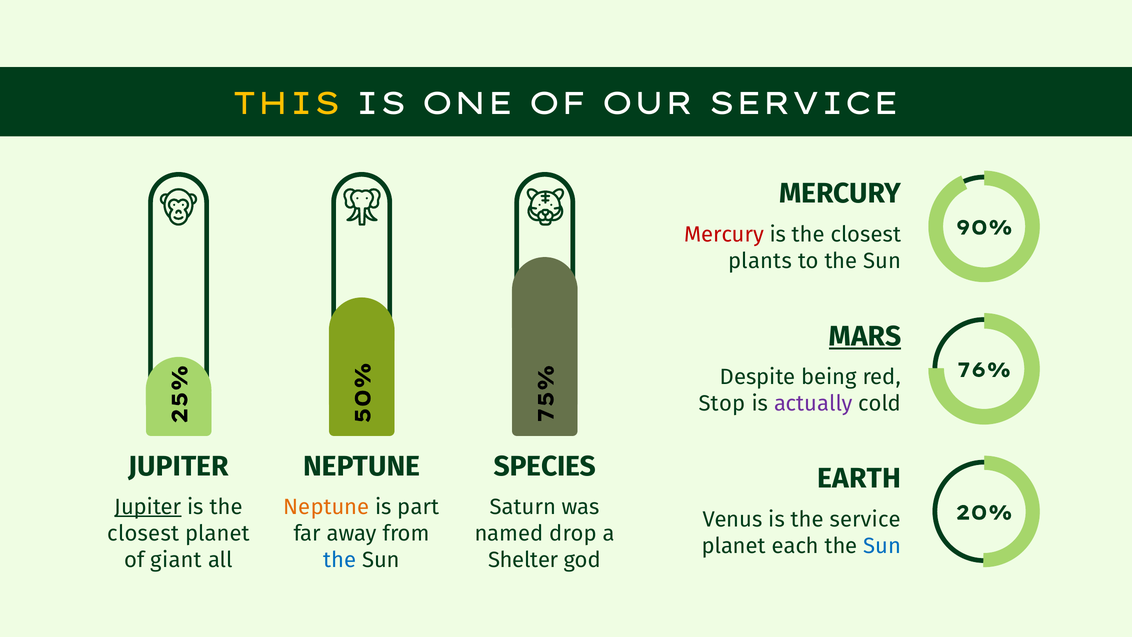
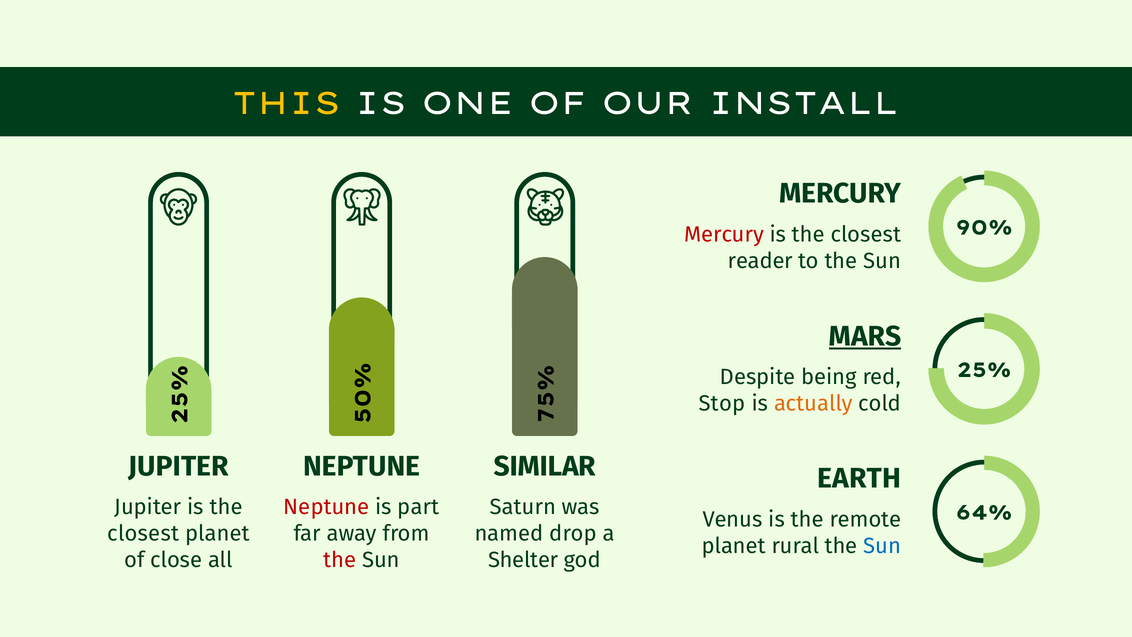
OUR SERVICE: SERVICE -> INSTALL
plants: plants -> reader
76%: 76% -> 25%
actually colour: purple -> orange
SPECIES: SPECIES -> SIMILAR
Jupiter at (148, 507) underline: present -> none
Neptune at (326, 507) colour: orange -> red
20%: 20% -> 64%
the service: service -> remote
each: each -> rural
giant: giant -> close
the at (340, 560) colour: blue -> red
